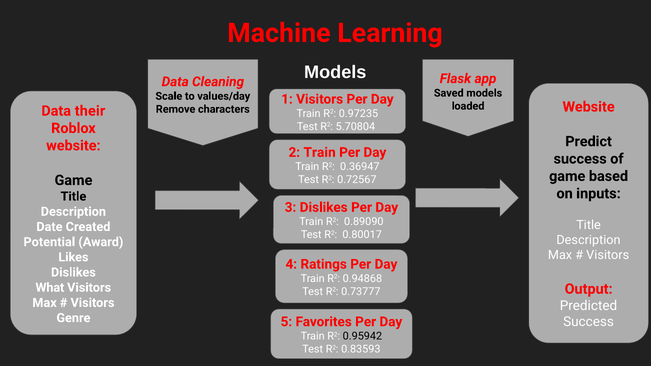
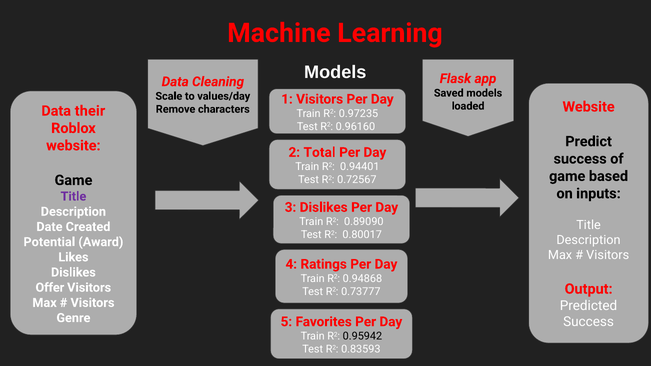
5.70804: 5.70804 -> 0.96160
2 Train: Train -> Total
0.36947: 0.36947 -> 0.94401
Title at (73, 197) colour: black -> purple
What: What -> Offer
